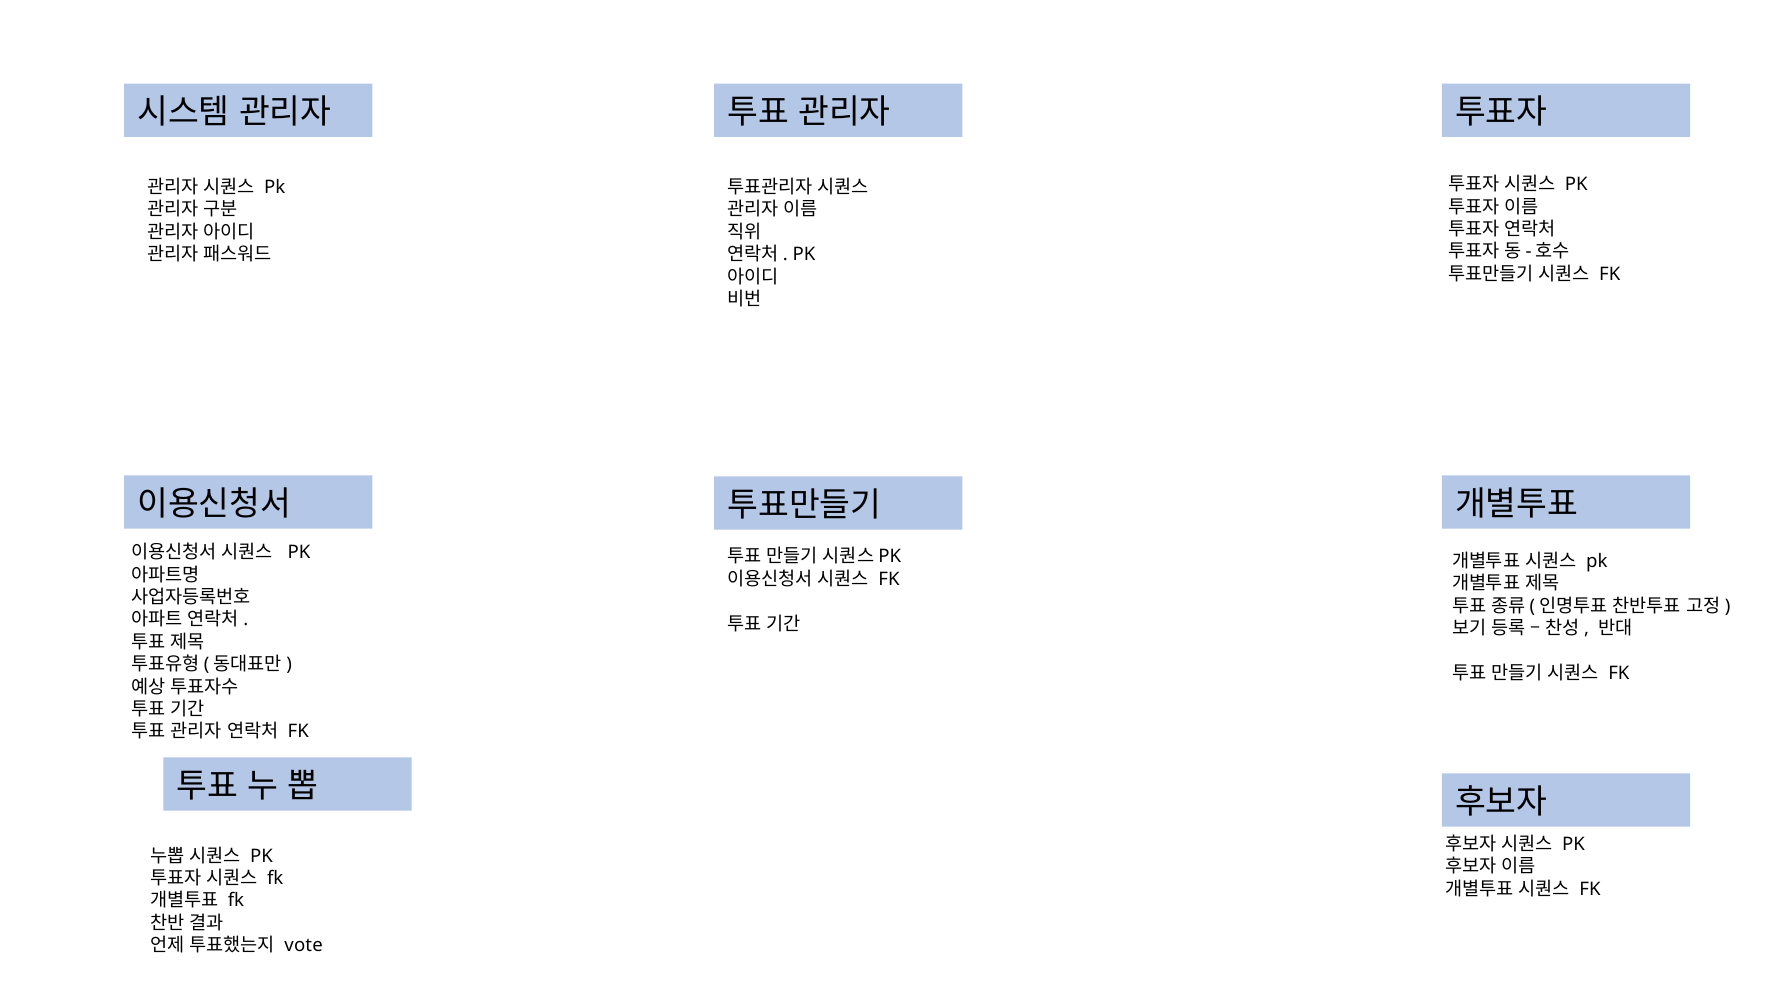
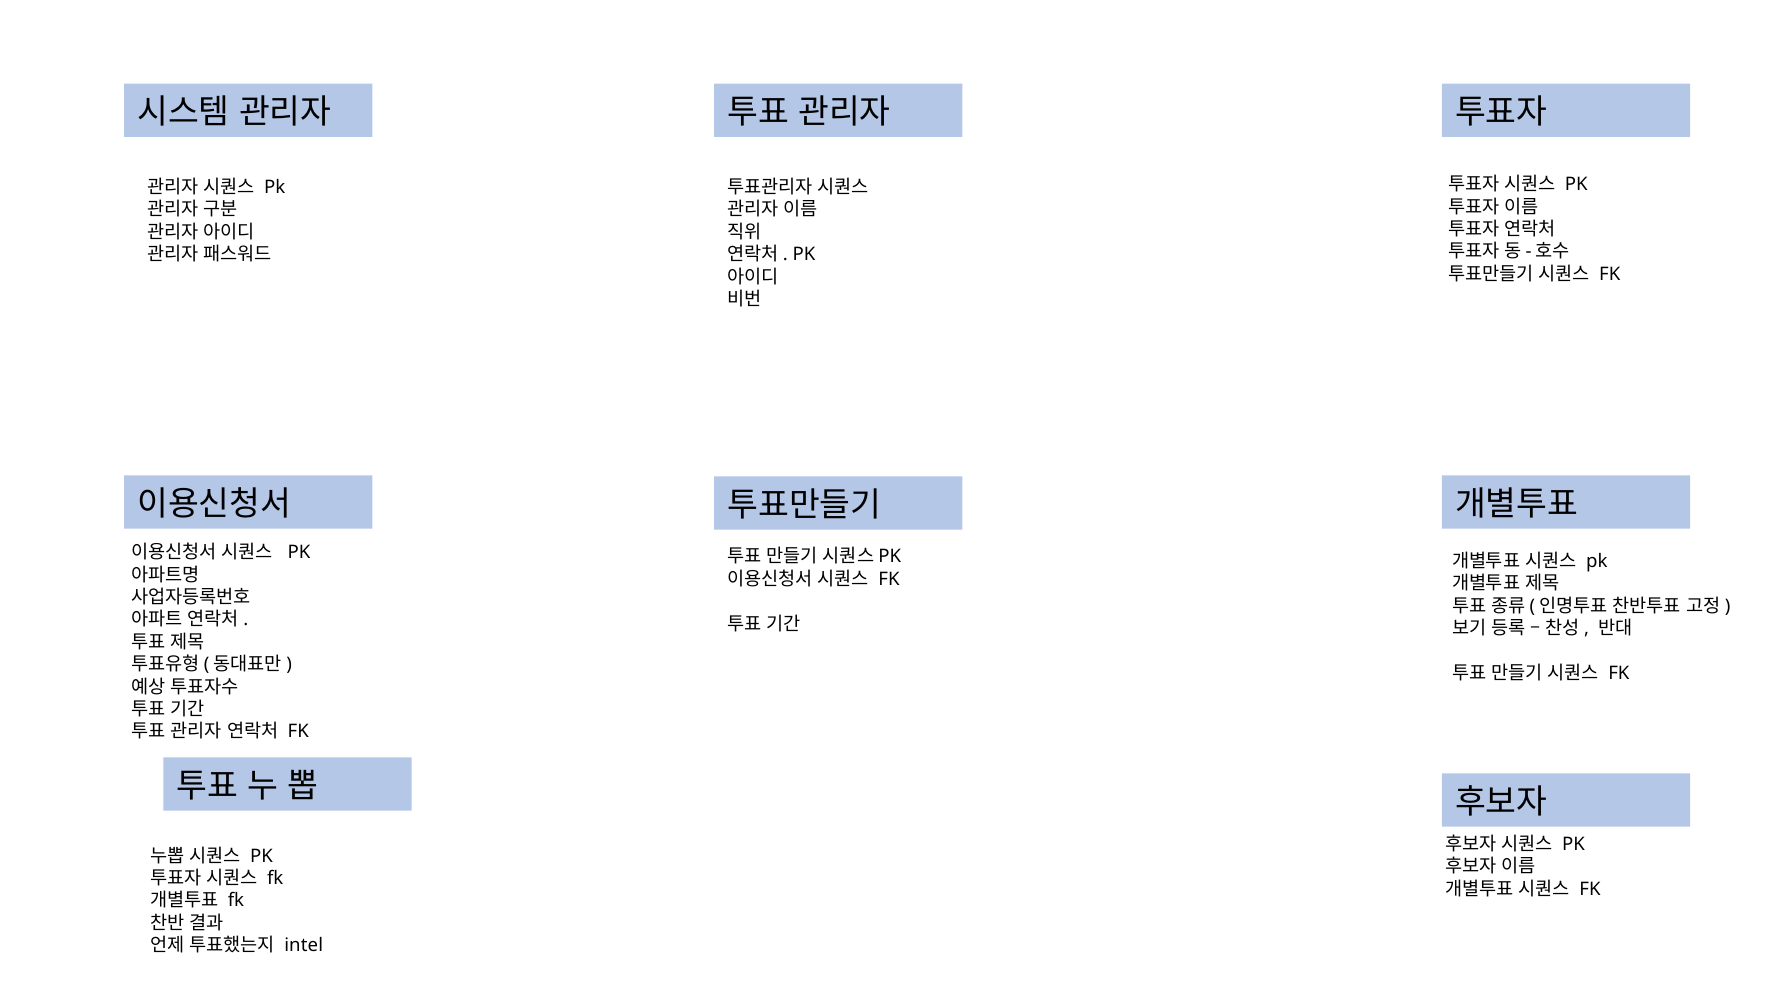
vote: vote -> intel
